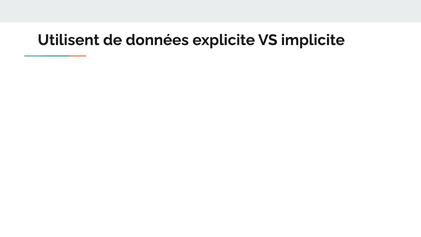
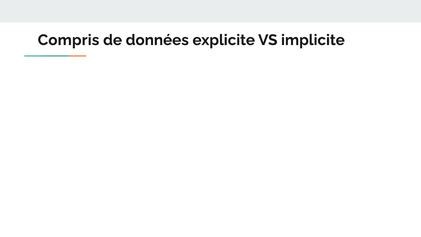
Utilisent: Utilisent -> Compris
